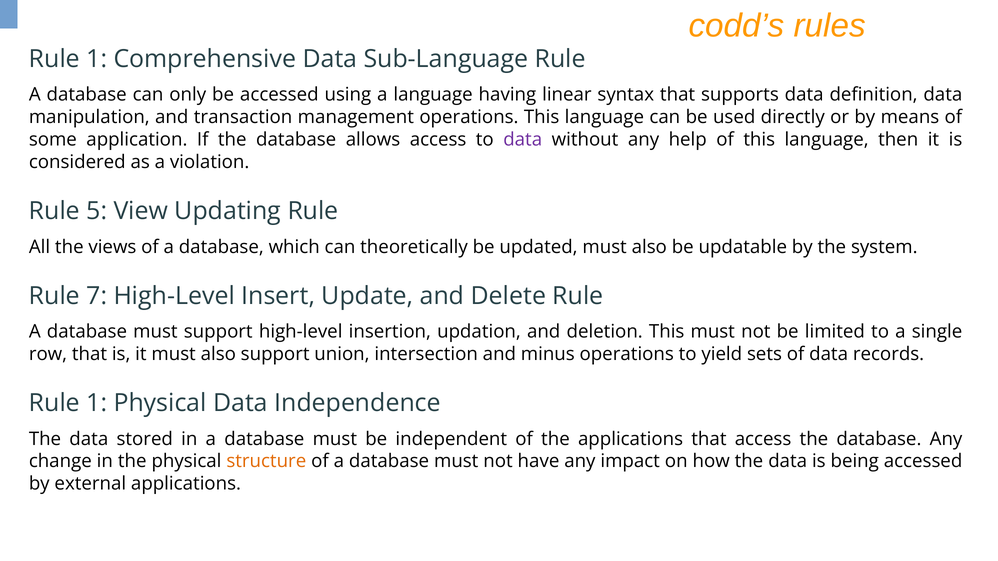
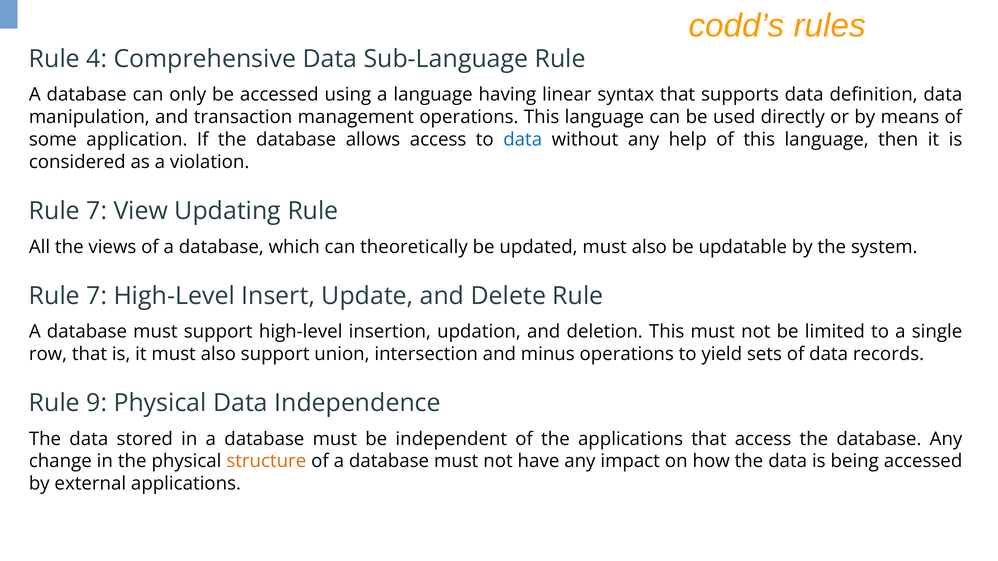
1 at (97, 59): 1 -> 4
data at (523, 140) colour: purple -> blue
5 at (97, 211): 5 -> 7
1 at (97, 403): 1 -> 9
